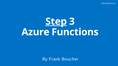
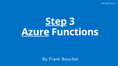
Azure underline: none -> present
